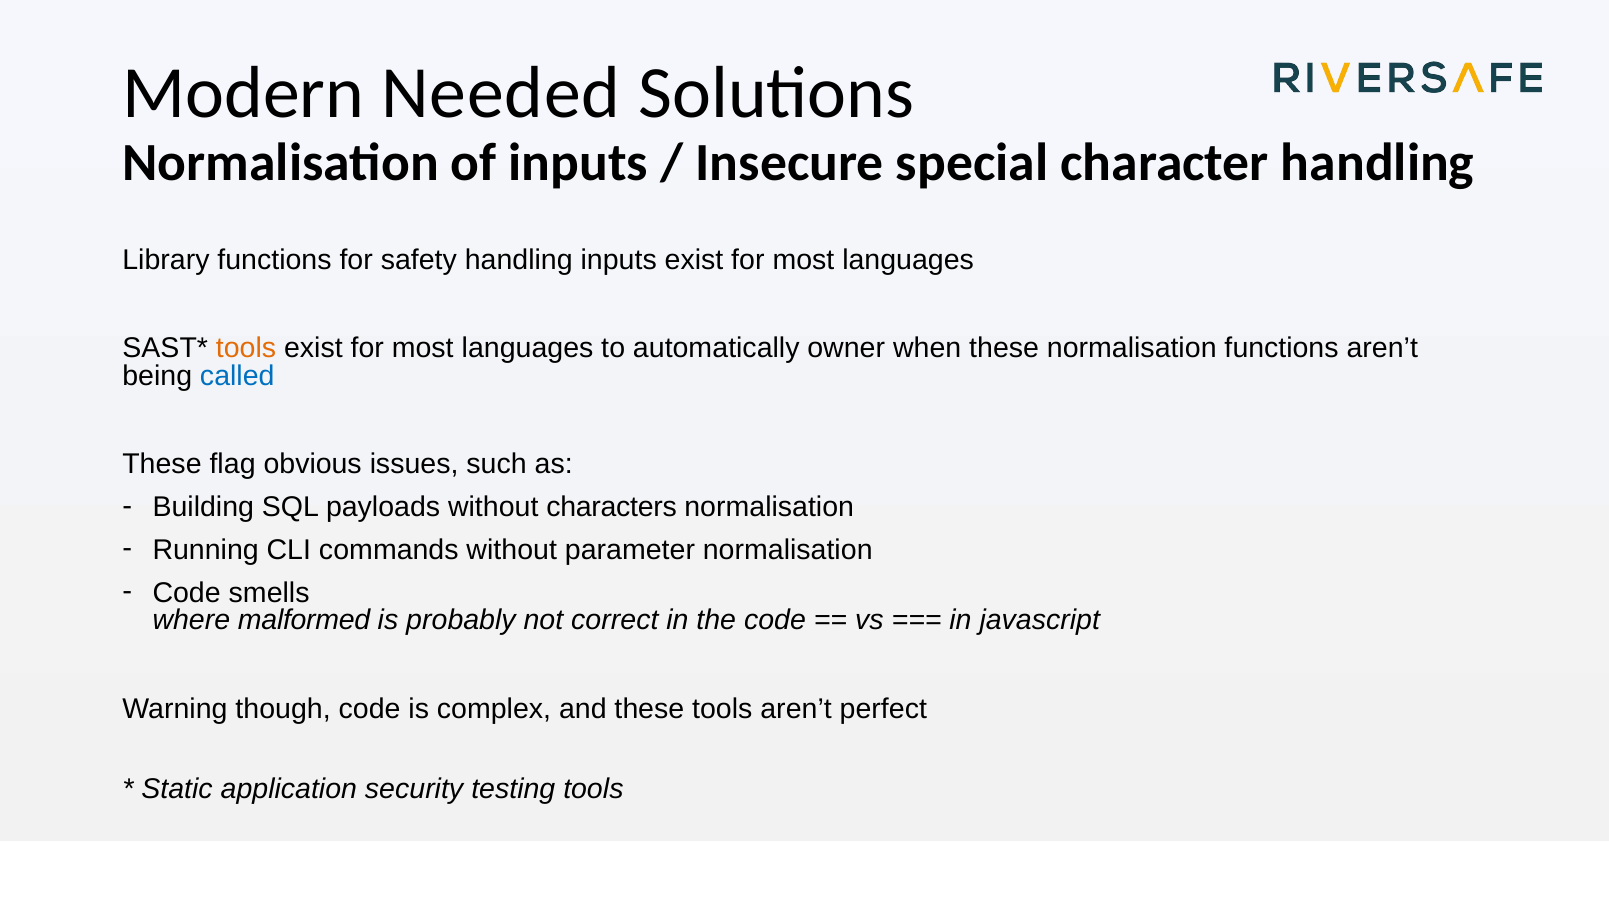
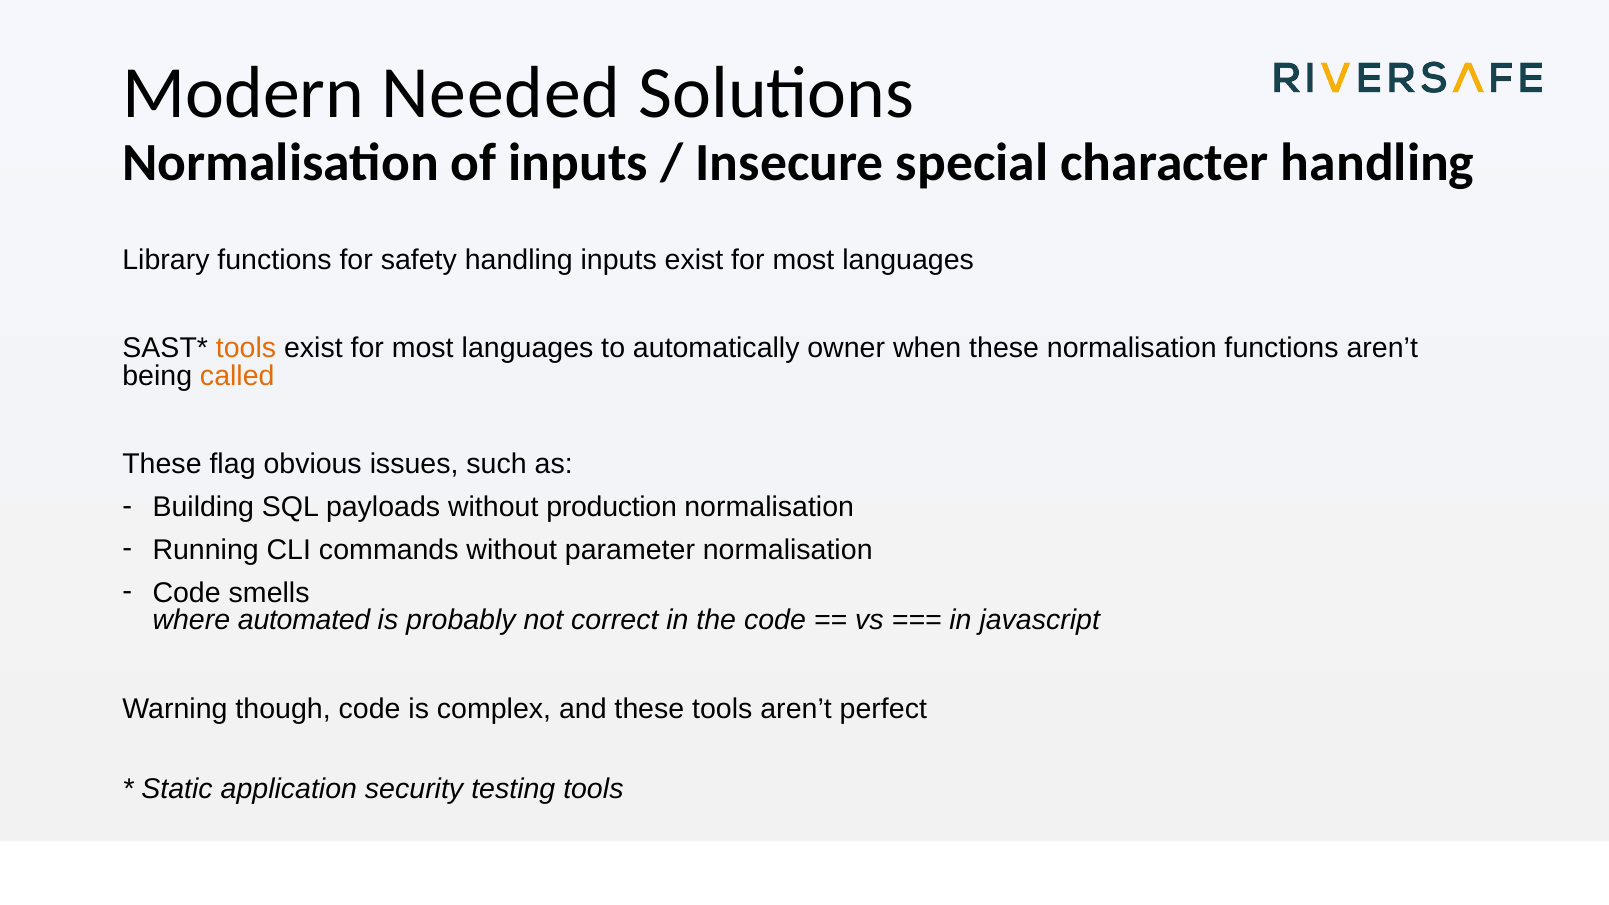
called colour: blue -> orange
characters: characters -> production
malformed: malformed -> automated
